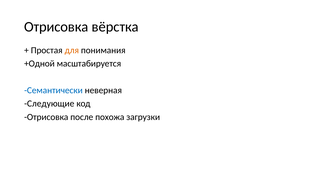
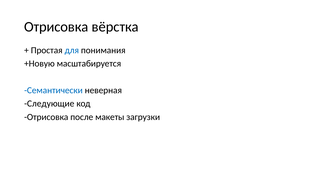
для colour: orange -> blue
+Одной: +Одной -> +Новую
похожа: похожа -> макеты
